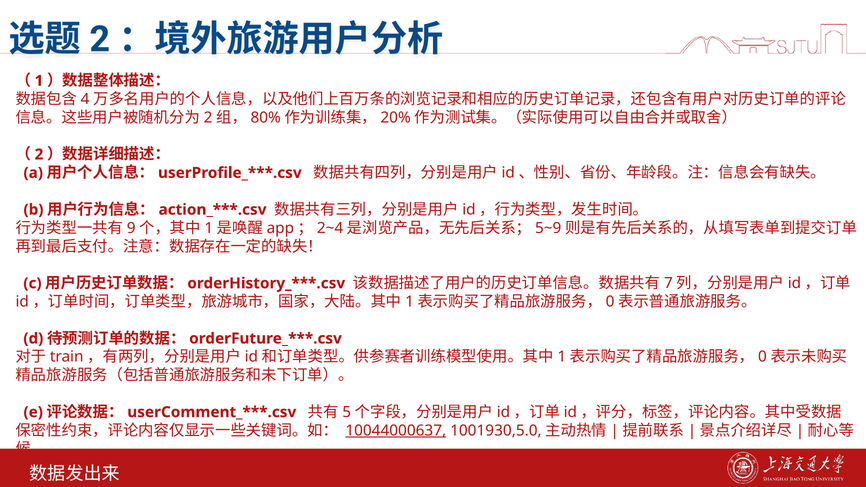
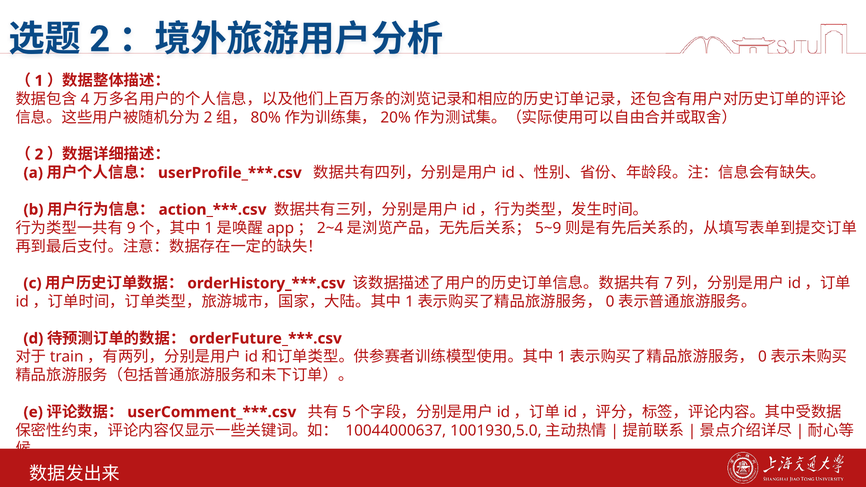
10044000637 underline: present -> none
